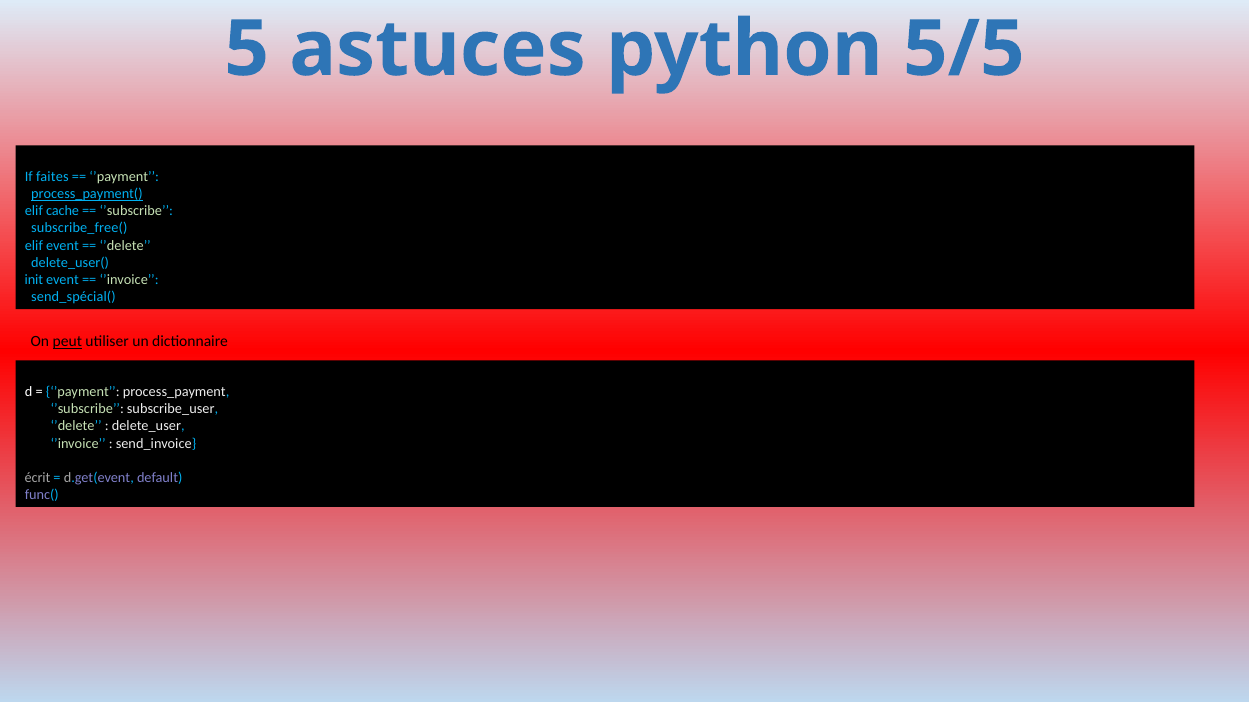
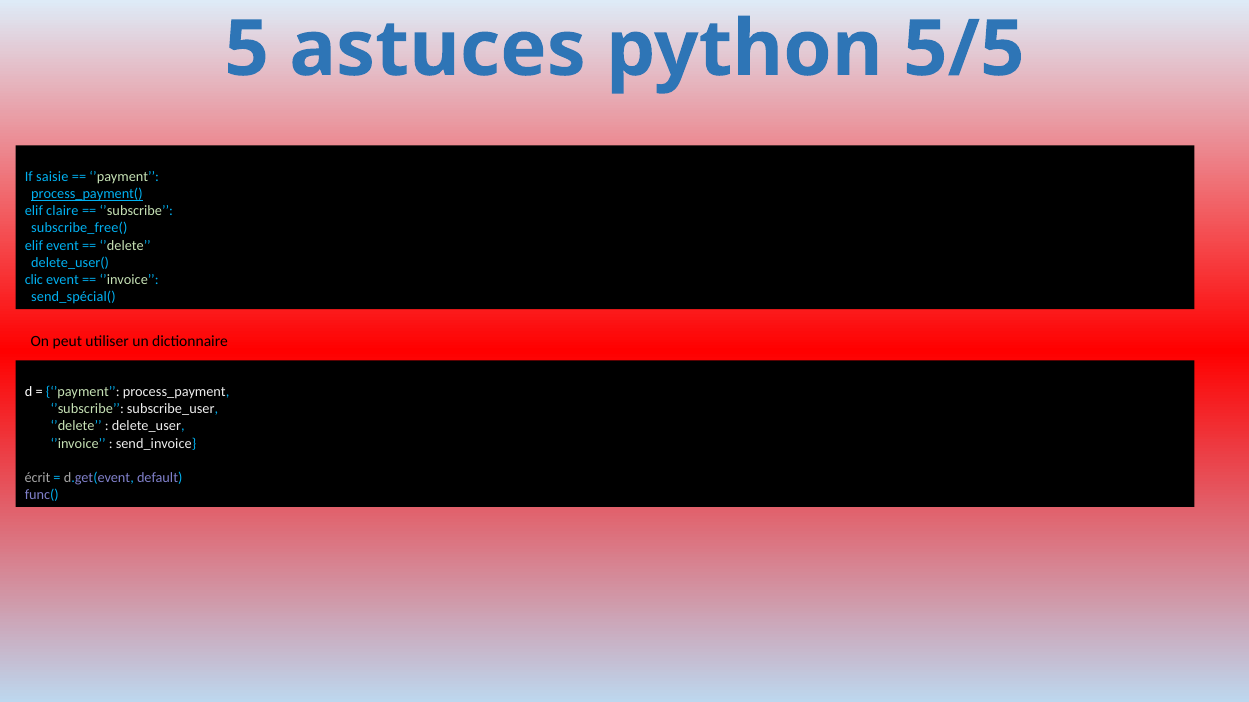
faites: faites -> saisie
cache: cache -> claire
init: init -> clic
peut underline: present -> none
